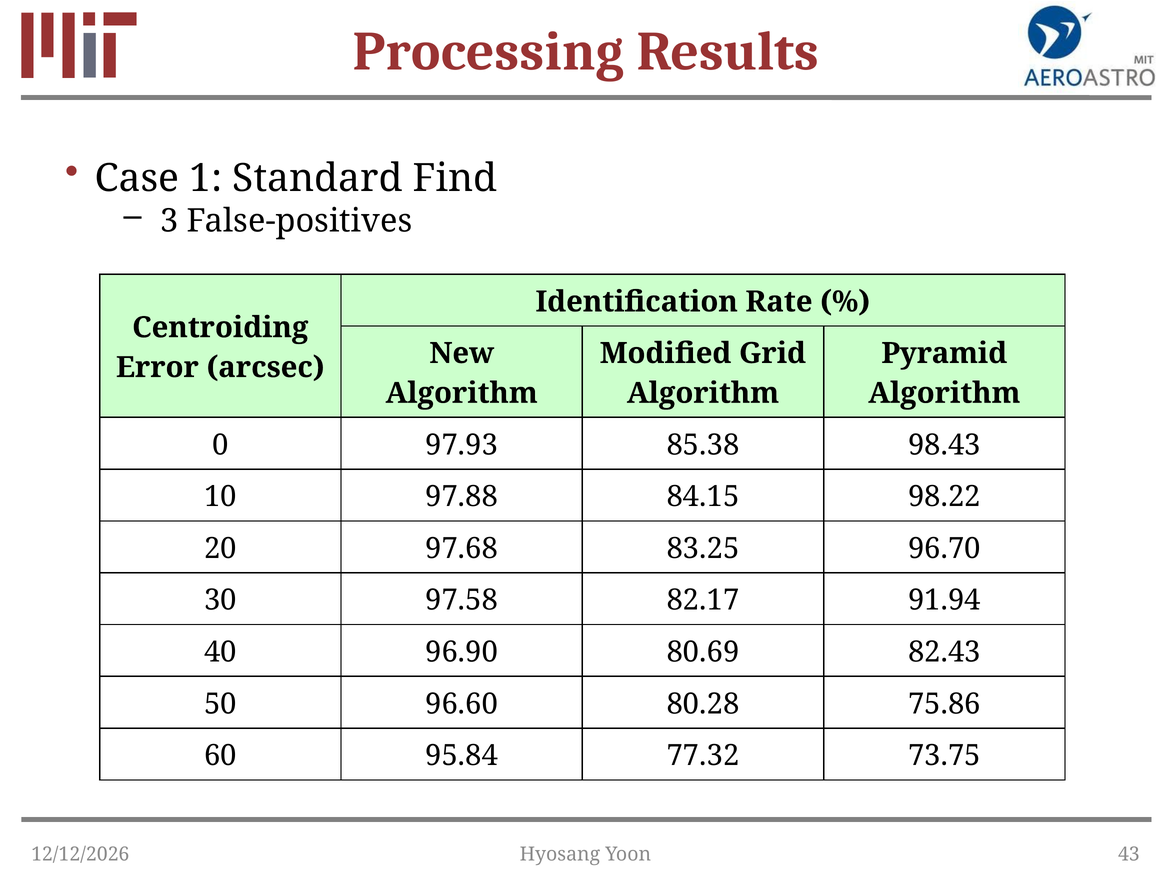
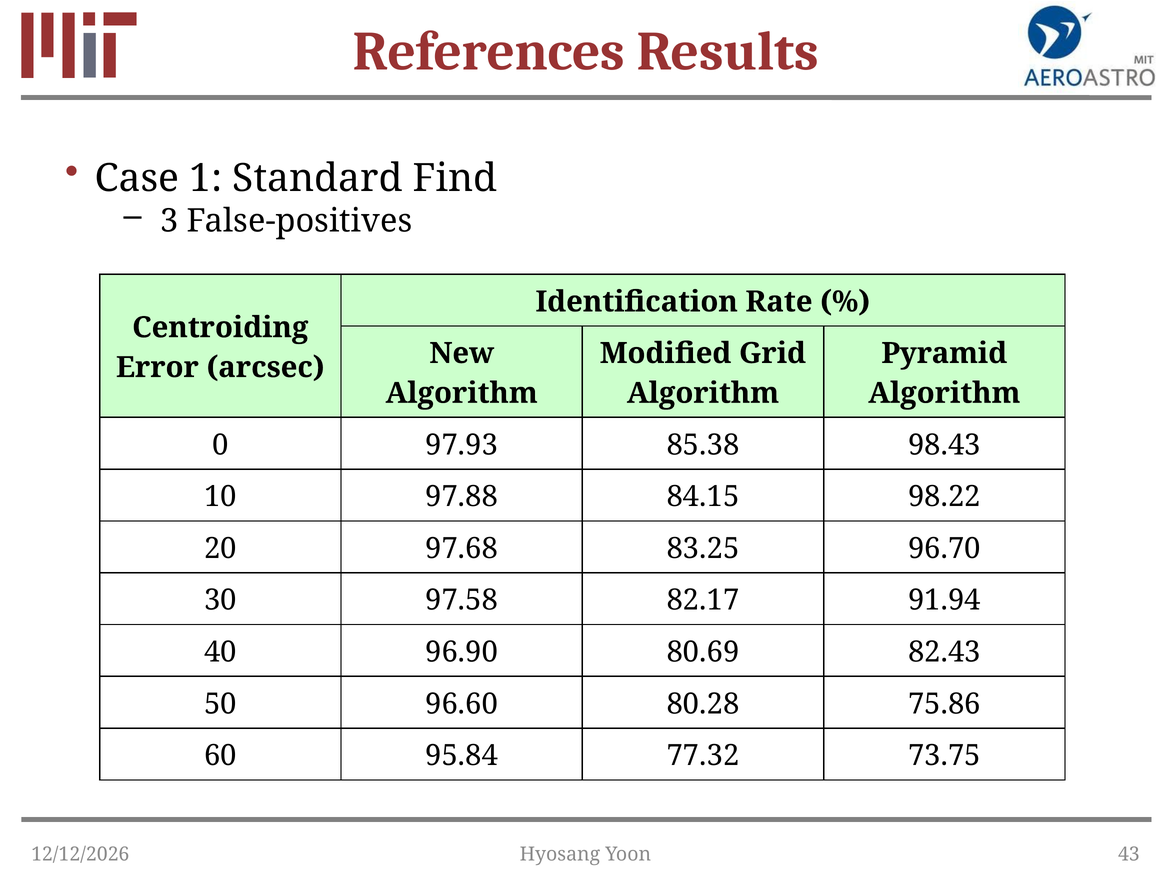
Processing: Processing -> References
